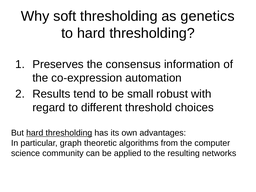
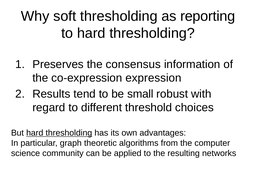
genetics: genetics -> reporting
automation: automation -> expression
